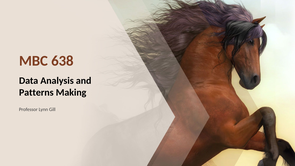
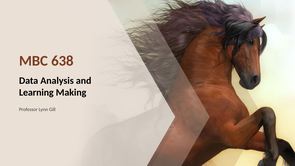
Patterns: Patterns -> Learning
